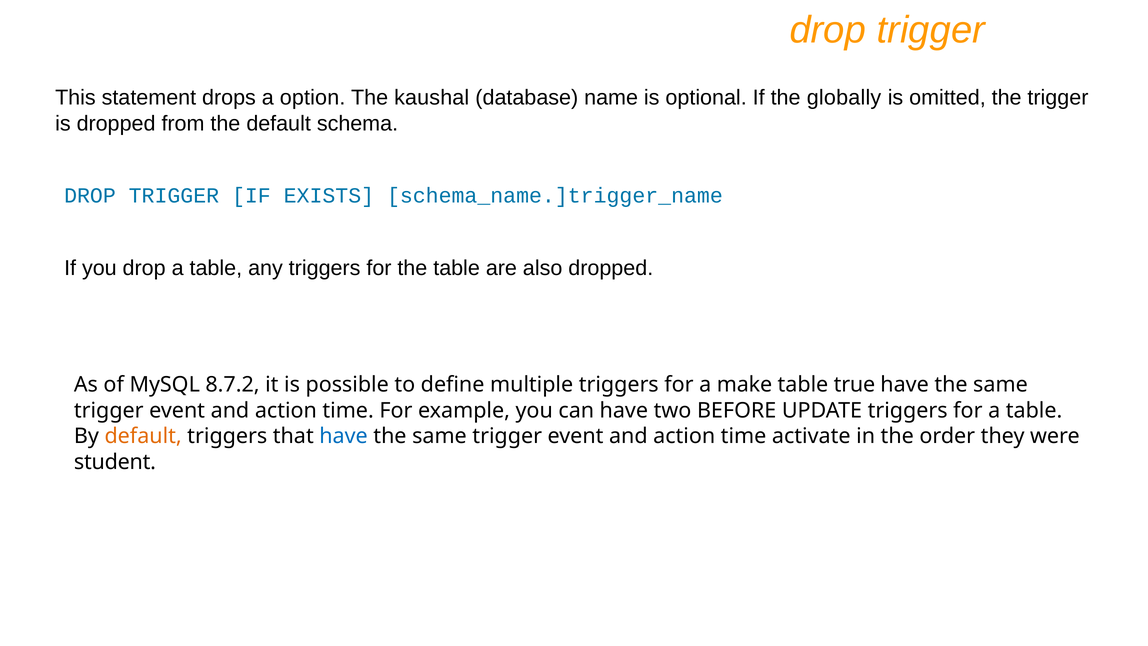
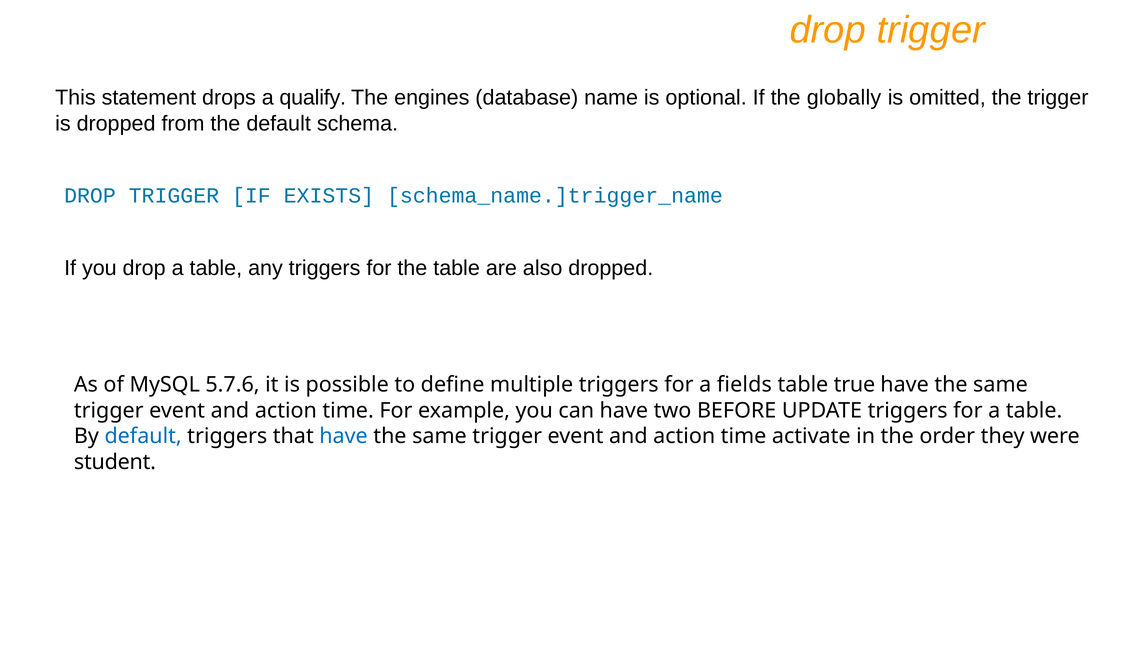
option: option -> qualify
kaushal: kaushal -> engines
8.7.2: 8.7.2 -> 5.7.6
make: make -> fields
default at (143, 436) colour: orange -> blue
